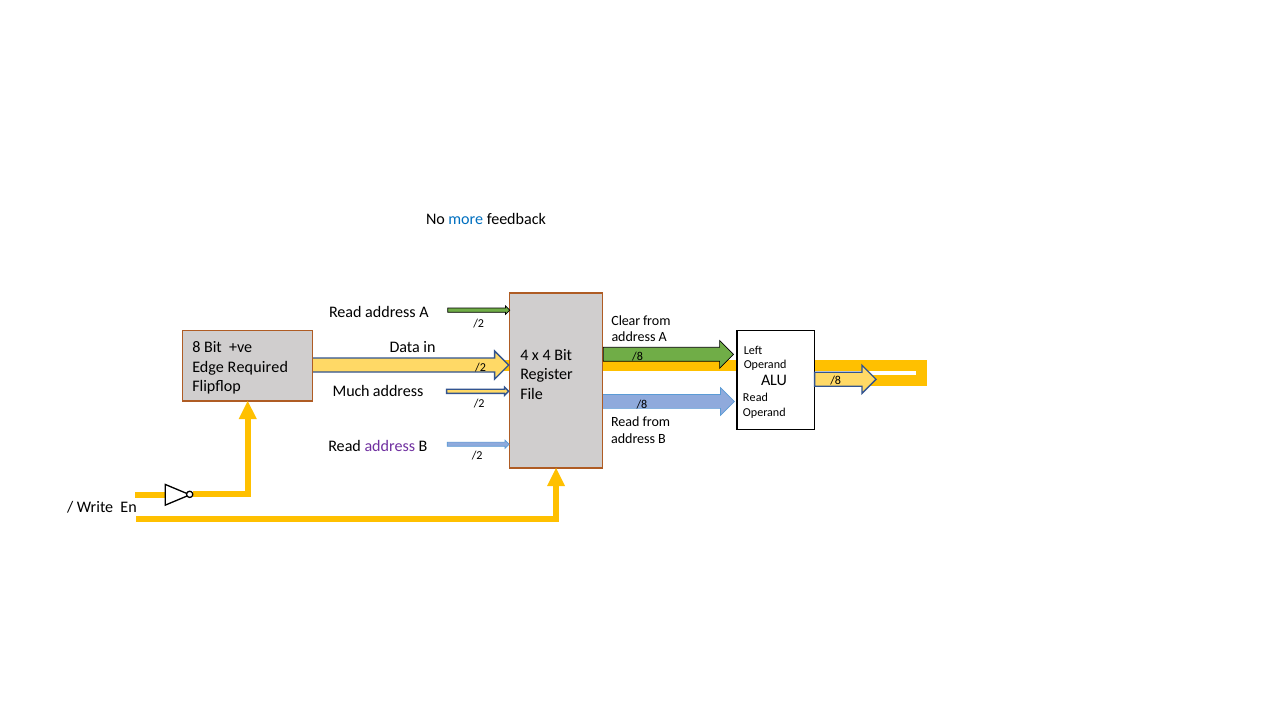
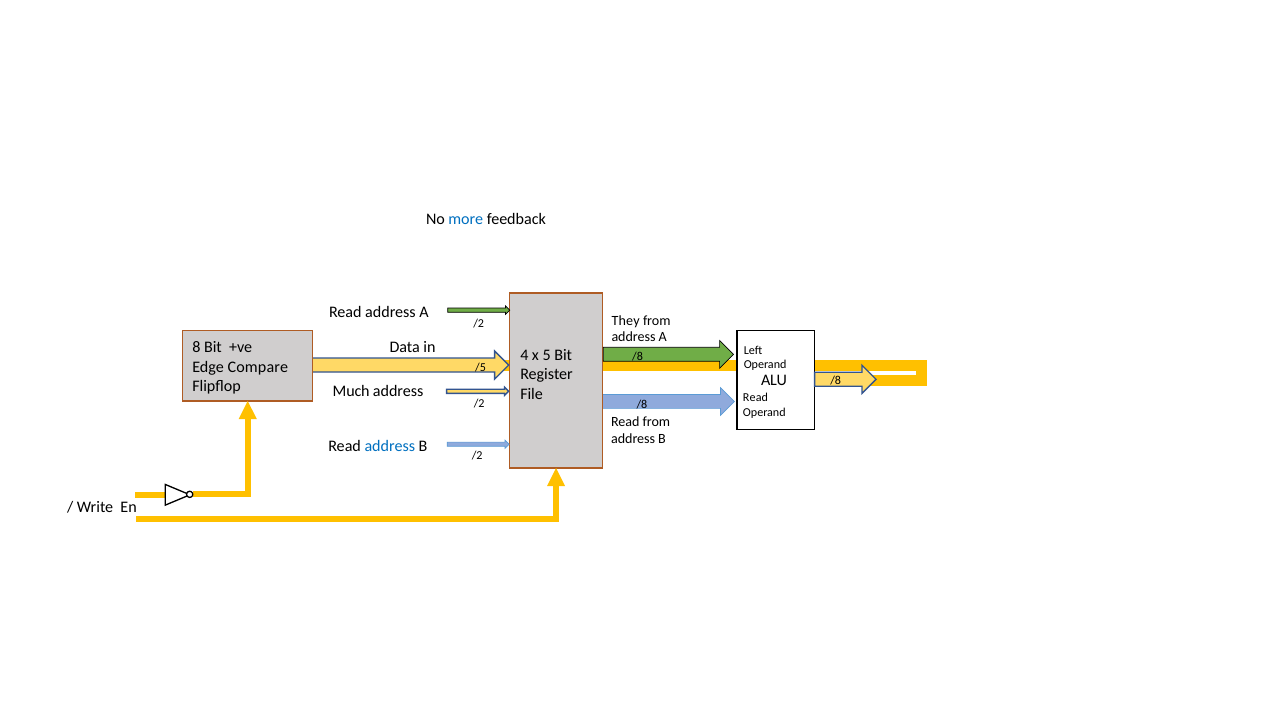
Clear: Clear -> They
x 4: 4 -> 5
Required: Required -> Compare
/2 at (481, 368): /2 -> /5
address at (390, 446) colour: purple -> blue
